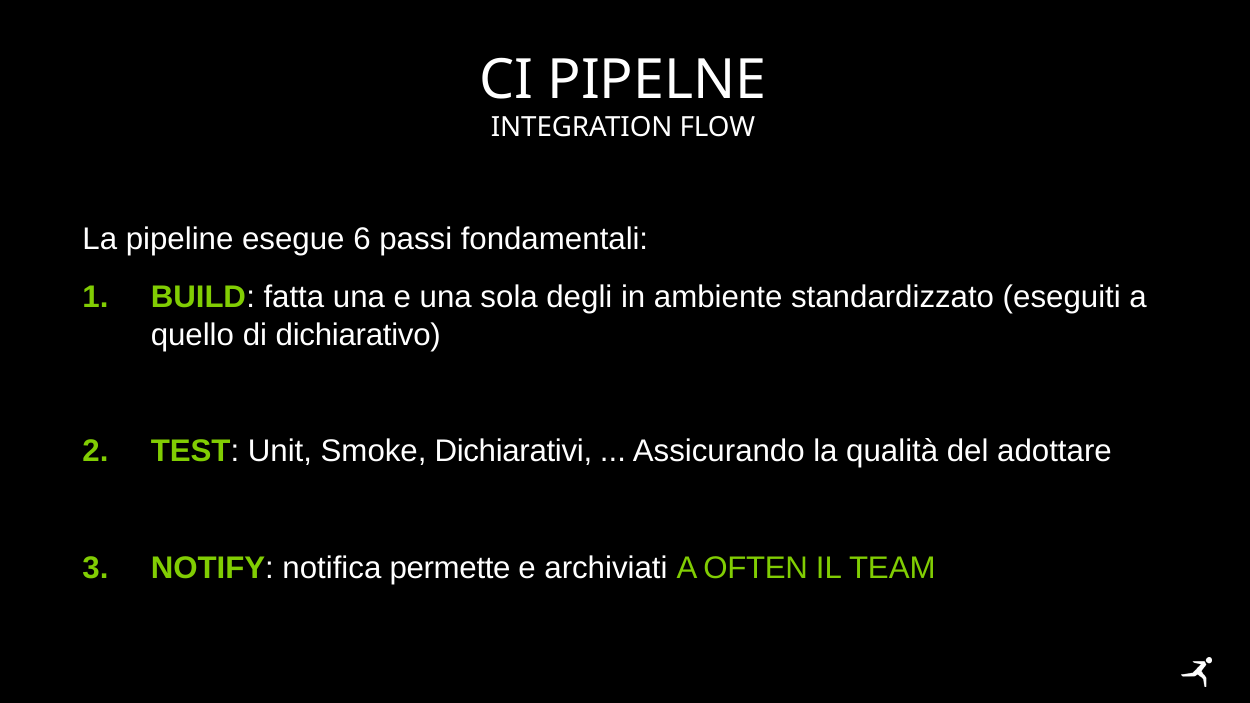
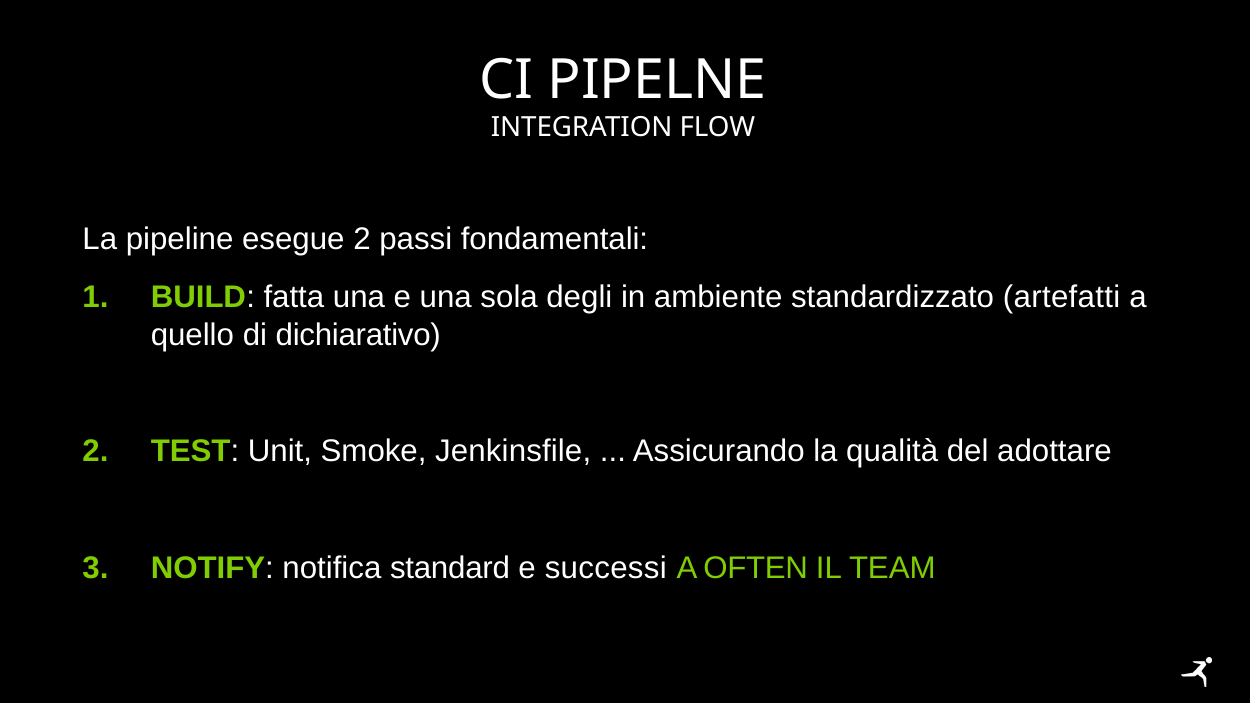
esegue 6: 6 -> 2
eseguiti: eseguiti -> artefatti
Dichiarativi: Dichiarativi -> Jenkinsfile
permette: permette -> standard
archiviati: archiviati -> successi
